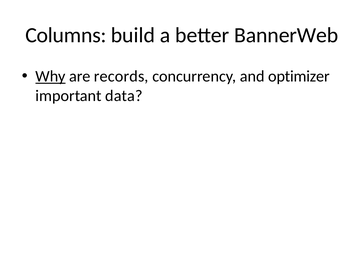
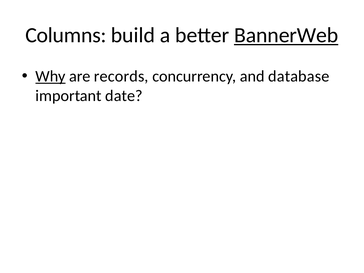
BannerWeb underline: none -> present
optimizer: optimizer -> database
data: data -> date
